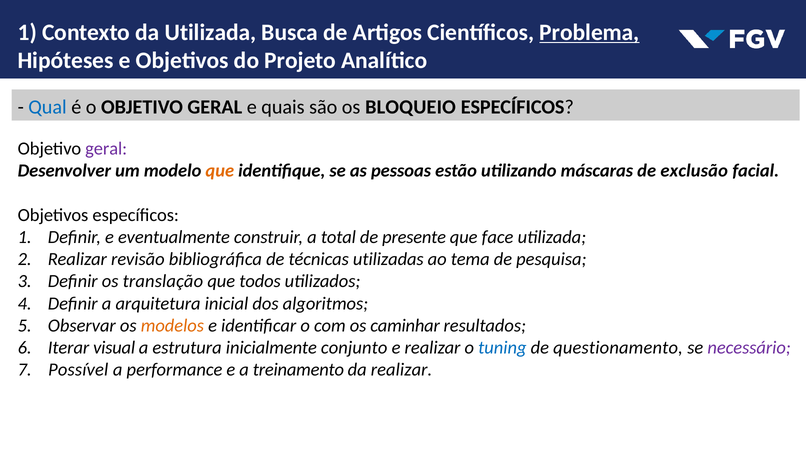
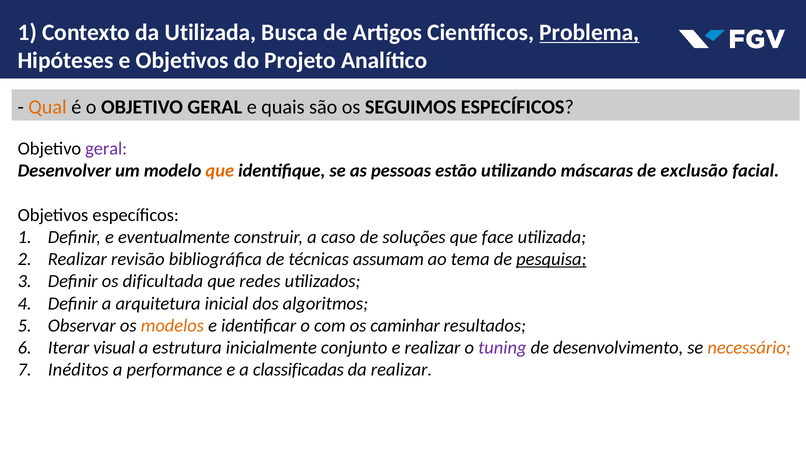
Qual colour: blue -> orange
BLOQUEIO: BLOQUEIO -> SEGUIMOS
total: total -> caso
presente: presente -> soluções
utilizadas: utilizadas -> assumam
pesquisa underline: none -> present
translação: translação -> dificultada
todos: todos -> redes
tuning colour: blue -> purple
questionamento: questionamento -> desenvolvimento
necessário colour: purple -> orange
Possível: Possível -> Inéditos
treinamento: treinamento -> classificadas
